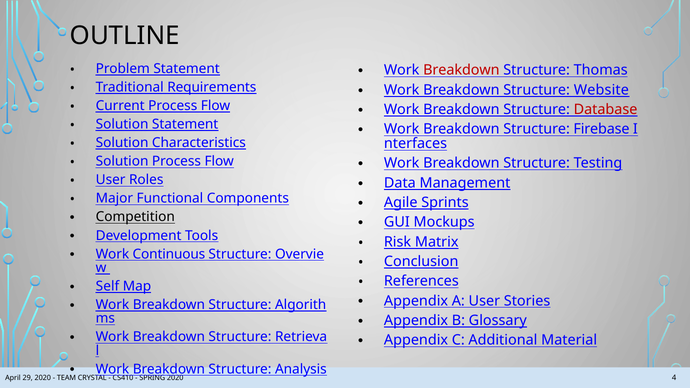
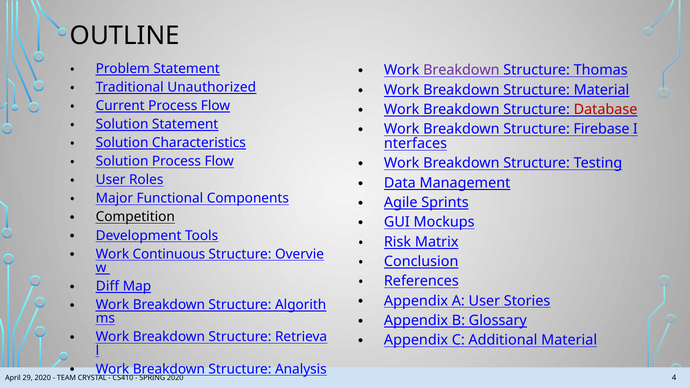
Breakdown at (461, 70) colour: red -> purple
Structure Website: Website -> Material
Requirements: Requirements -> Unauthorized
Self: Self -> Diff
